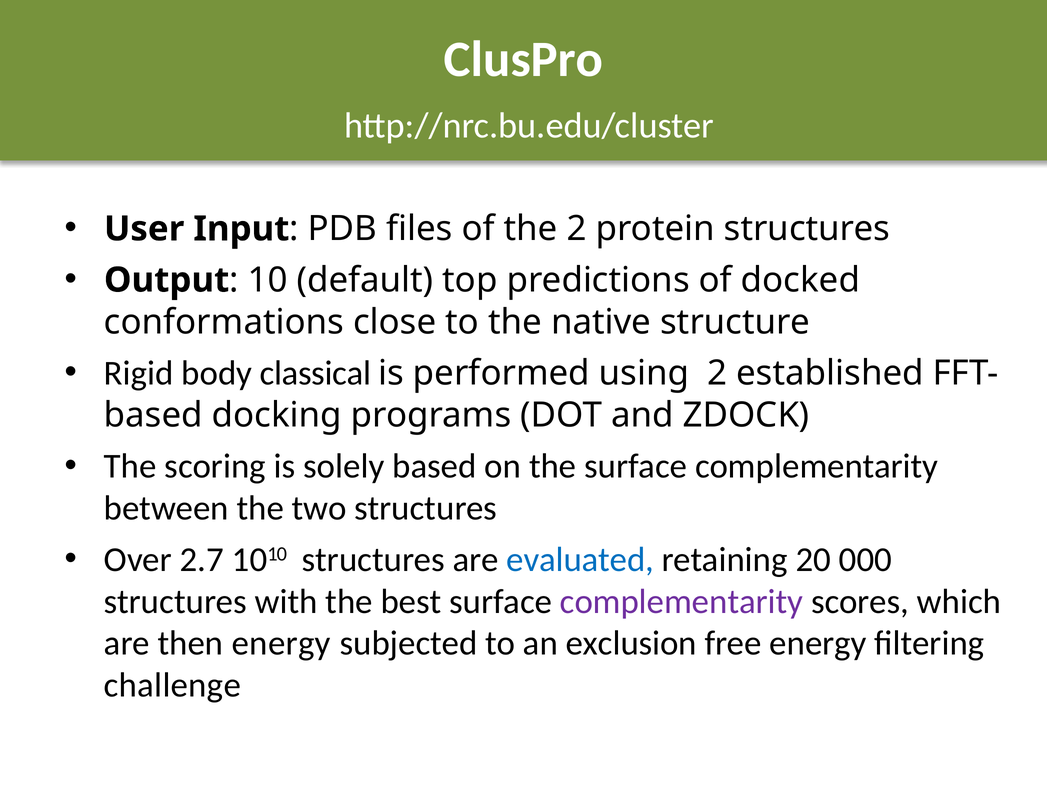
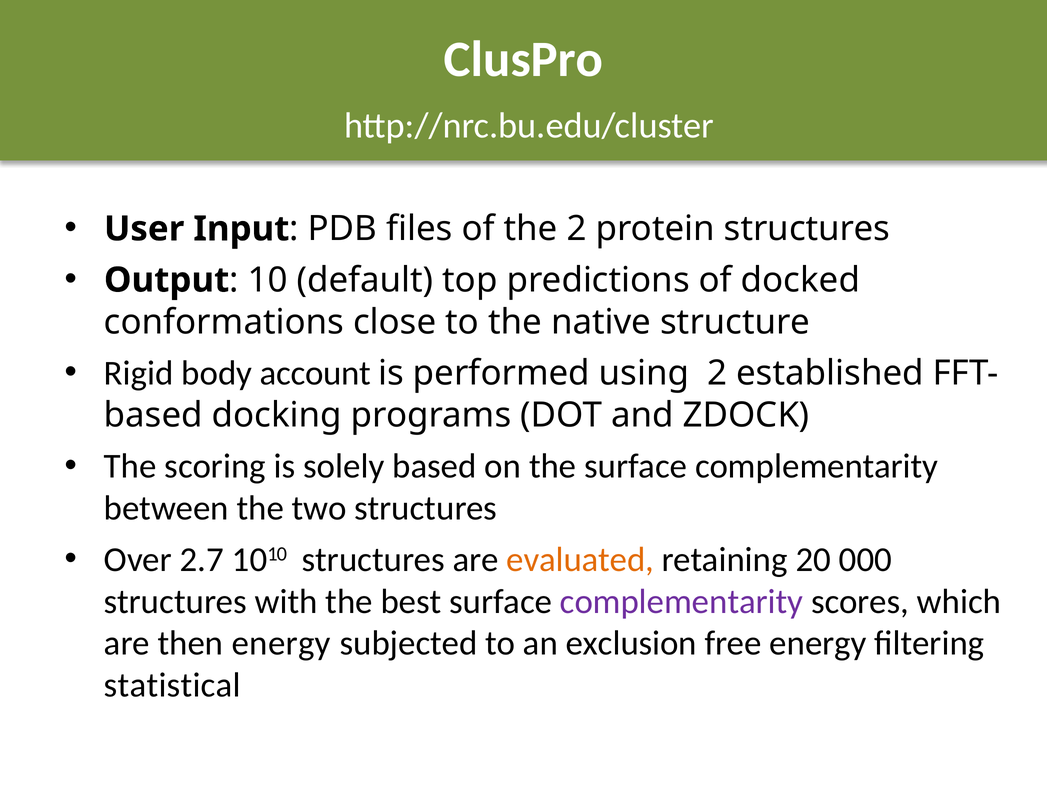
classical: classical -> account
evaluated colour: blue -> orange
challenge: challenge -> statistical
